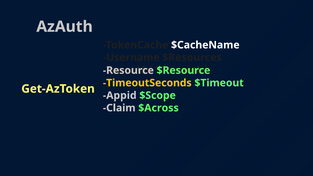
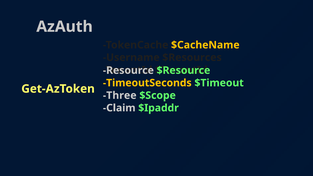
$CacheName colour: white -> yellow
Appid: Appid -> Three
$Across: $Across -> $Ipaddr
